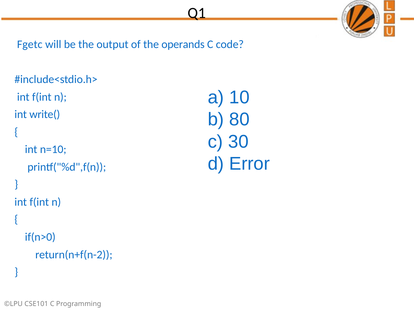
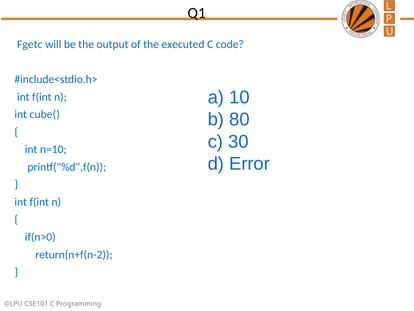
operands: operands -> executed
write(: write( -> cube(
